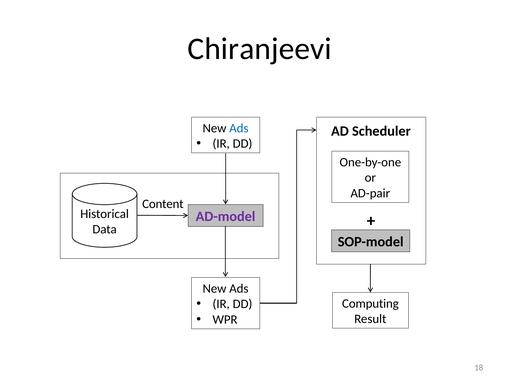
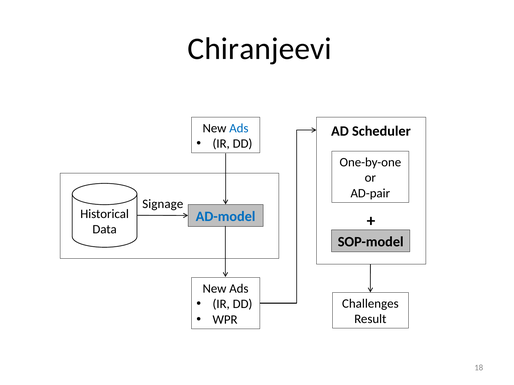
Content: Content -> Signage
AD-model colour: purple -> blue
Computing: Computing -> Challenges
